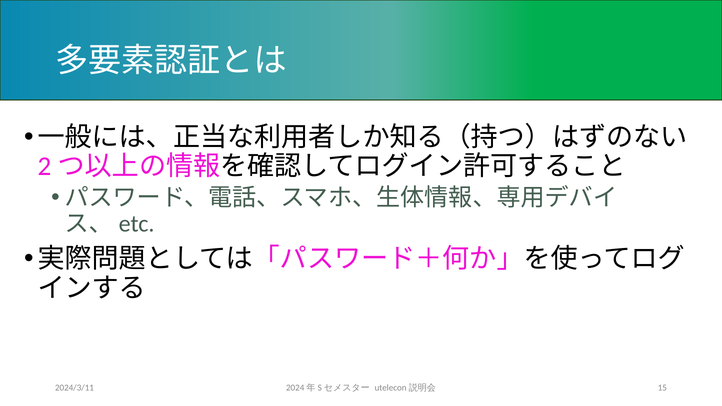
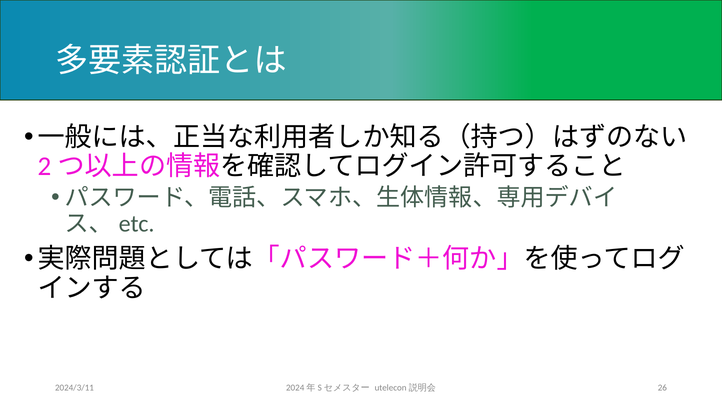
15: 15 -> 26
